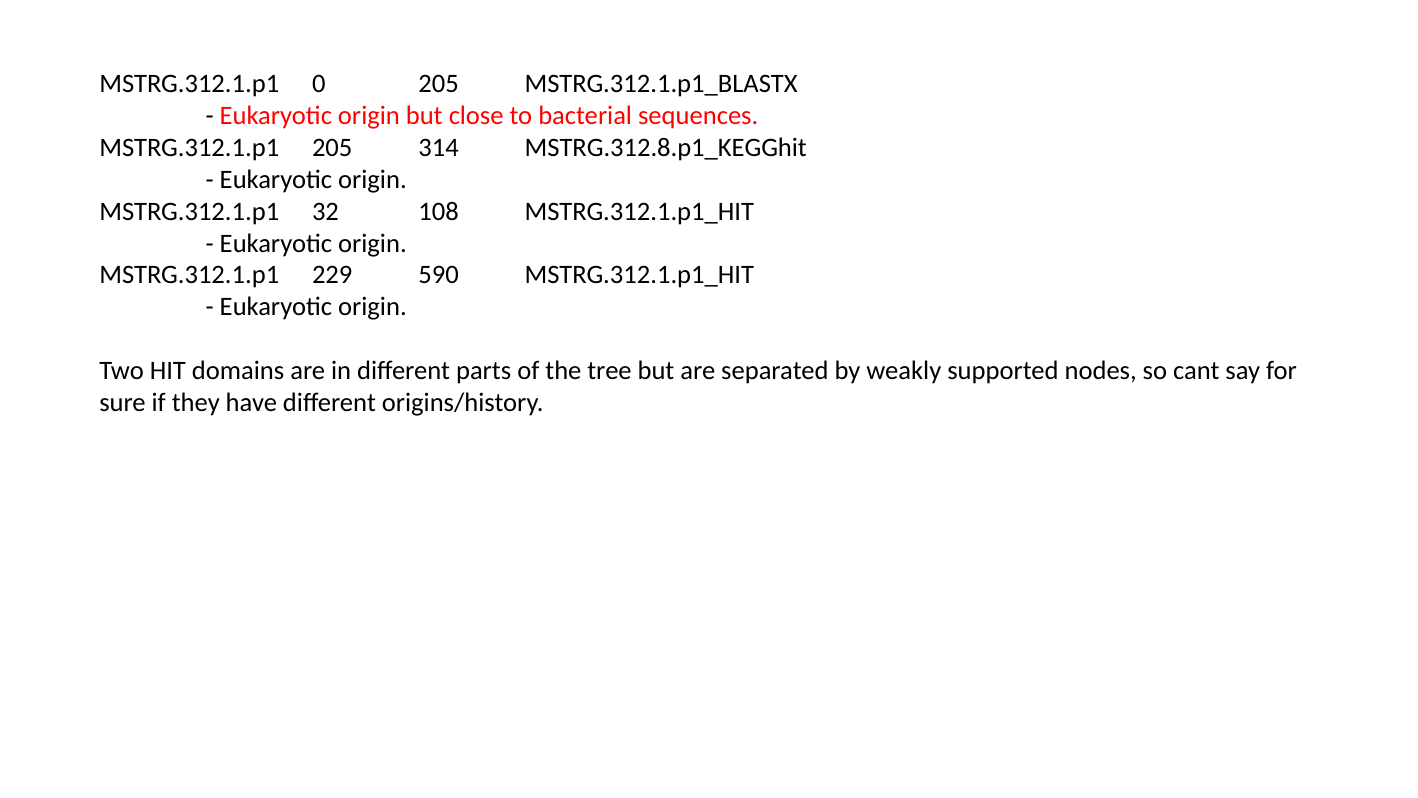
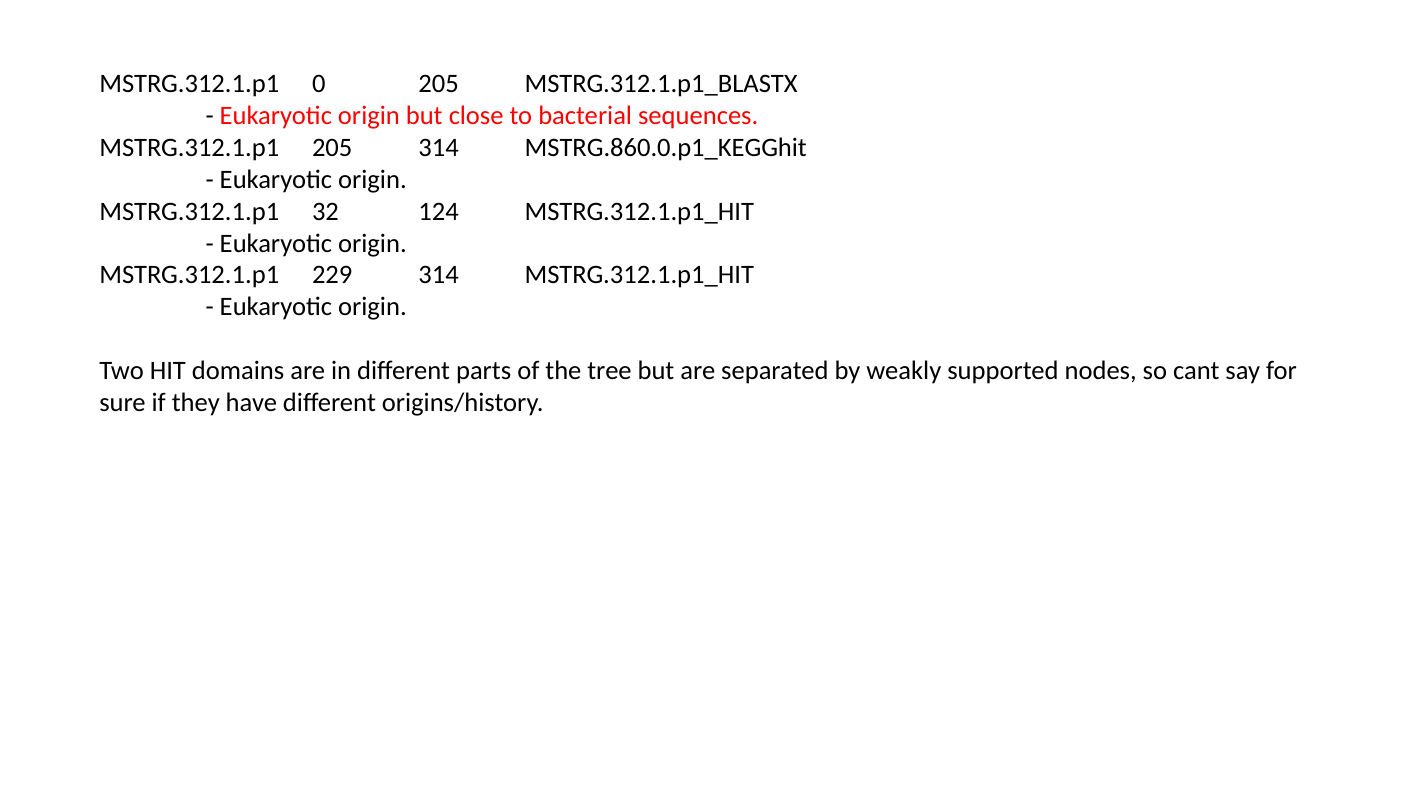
MSTRG.312.8.p1_KEGGhit: MSTRG.312.8.p1_KEGGhit -> MSTRG.860.0.p1_KEGGhit
108: 108 -> 124
229 590: 590 -> 314
